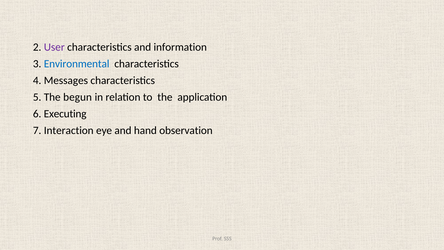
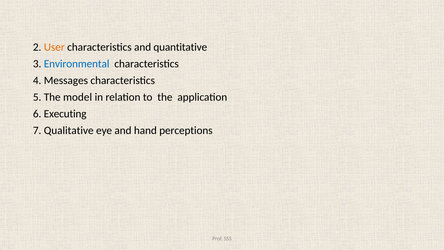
User colour: purple -> orange
information: information -> quantitative
begun: begun -> model
Interaction: Interaction -> Qualitative
observation: observation -> perceptions
